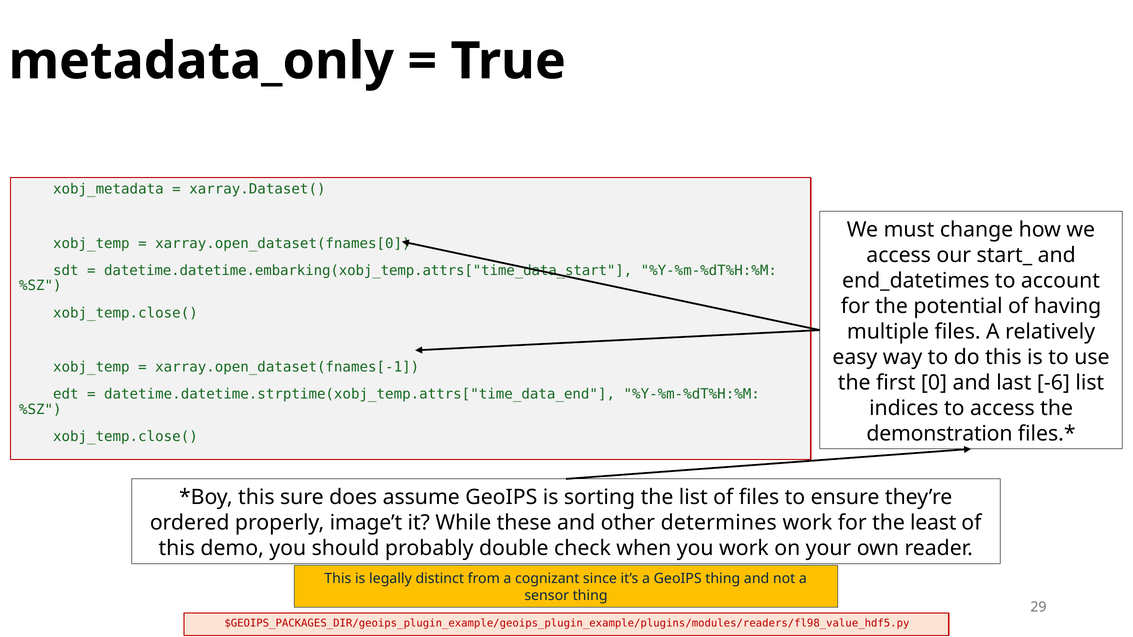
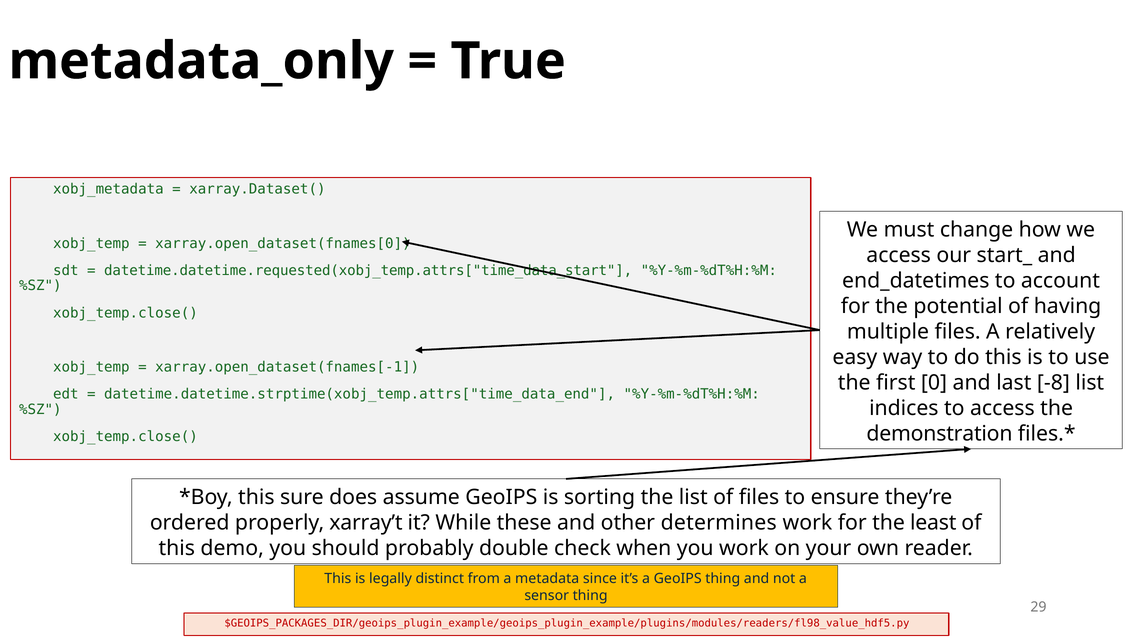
datetime.datetime.embarking(xobj_temp.attrs["time_data_start: datetime.datetime.embarking(xobj_temp.attrs["time_data_start -> datetime.datetime.requested(xobj_temp.attrs["time_data_start
-6: -6 -> -8
image’t: image’t -> xarray’t
cognizant: cognizant -> metadata
